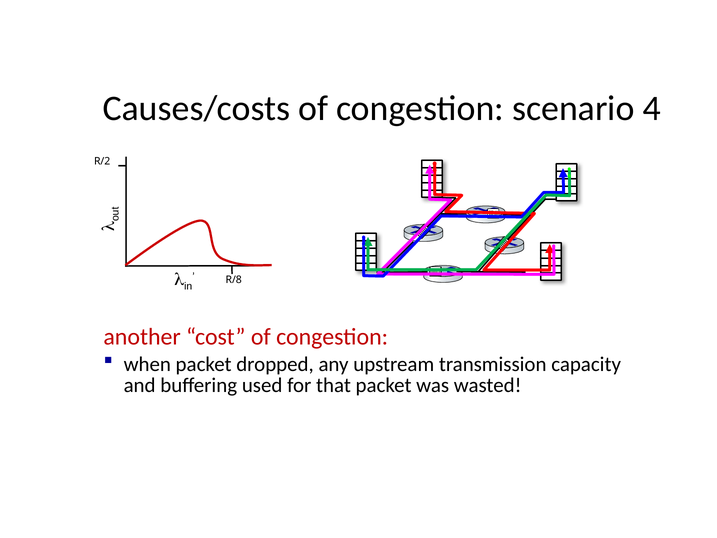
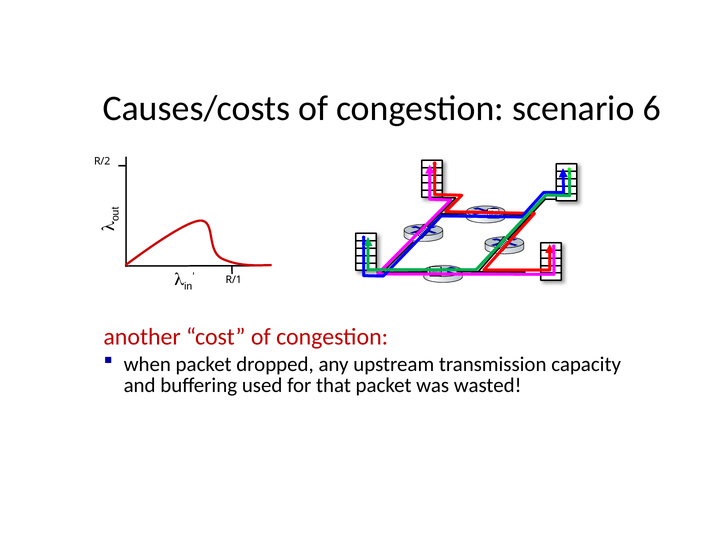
4: 4 -> 6
R/8: R/8 -> R/1
